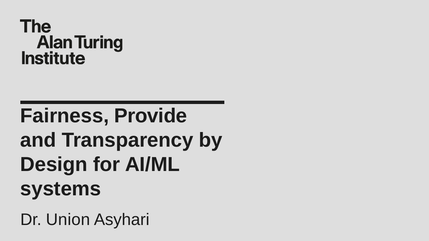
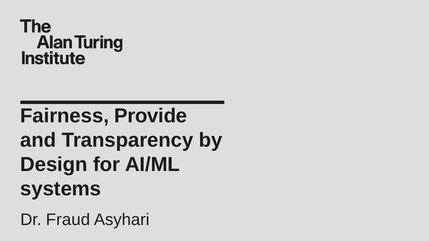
Union: Union -> Fraud
